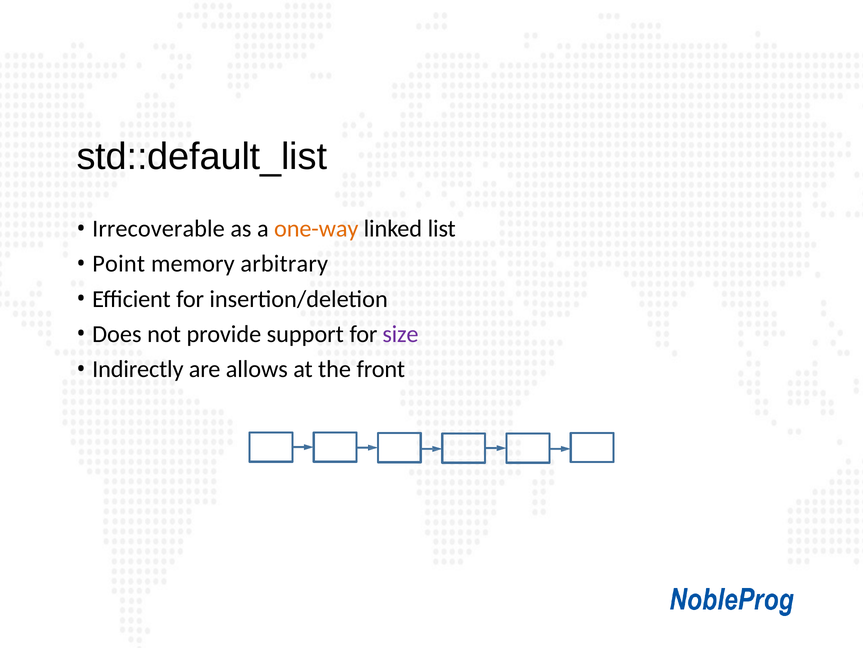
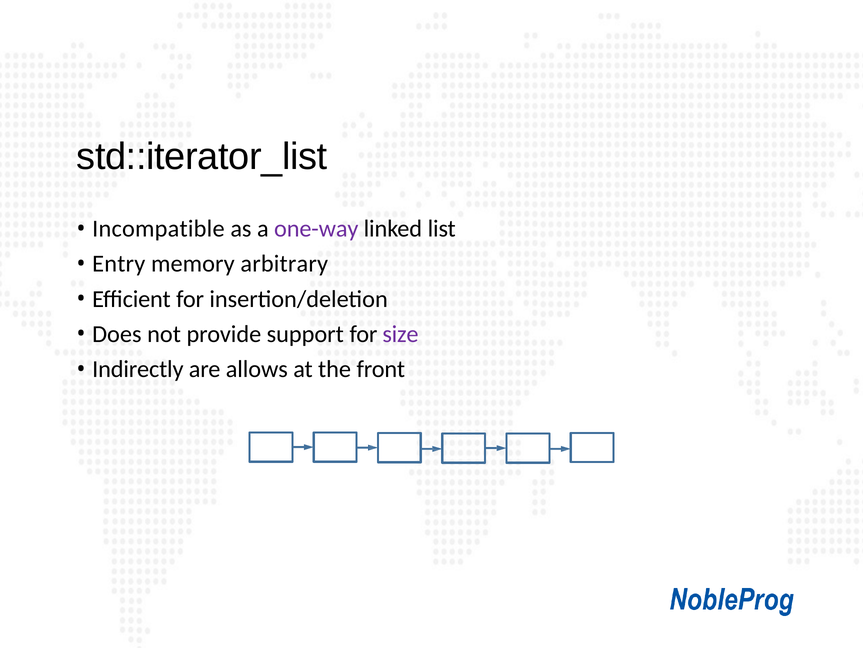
std::default_list: std::default_list -> std::iterator_list
Irrecoverable: Irrecoverable -> Incompatible
one-way colour: orange -> purple
Point: Point -> Entry
